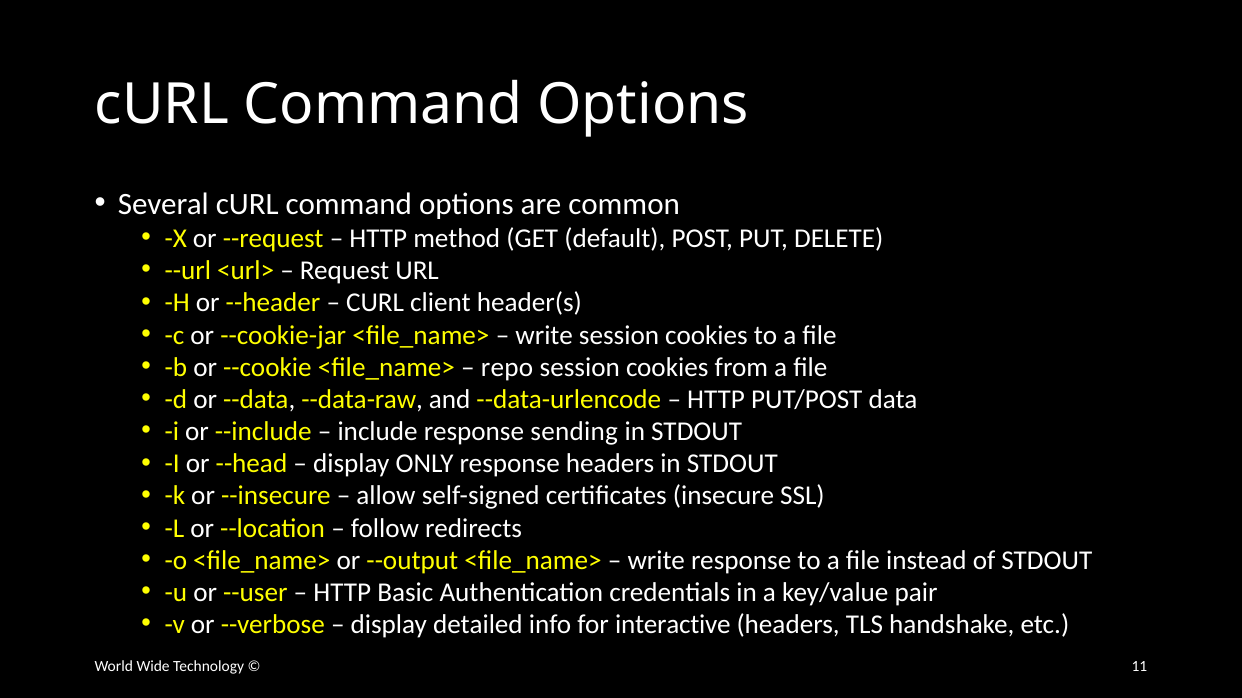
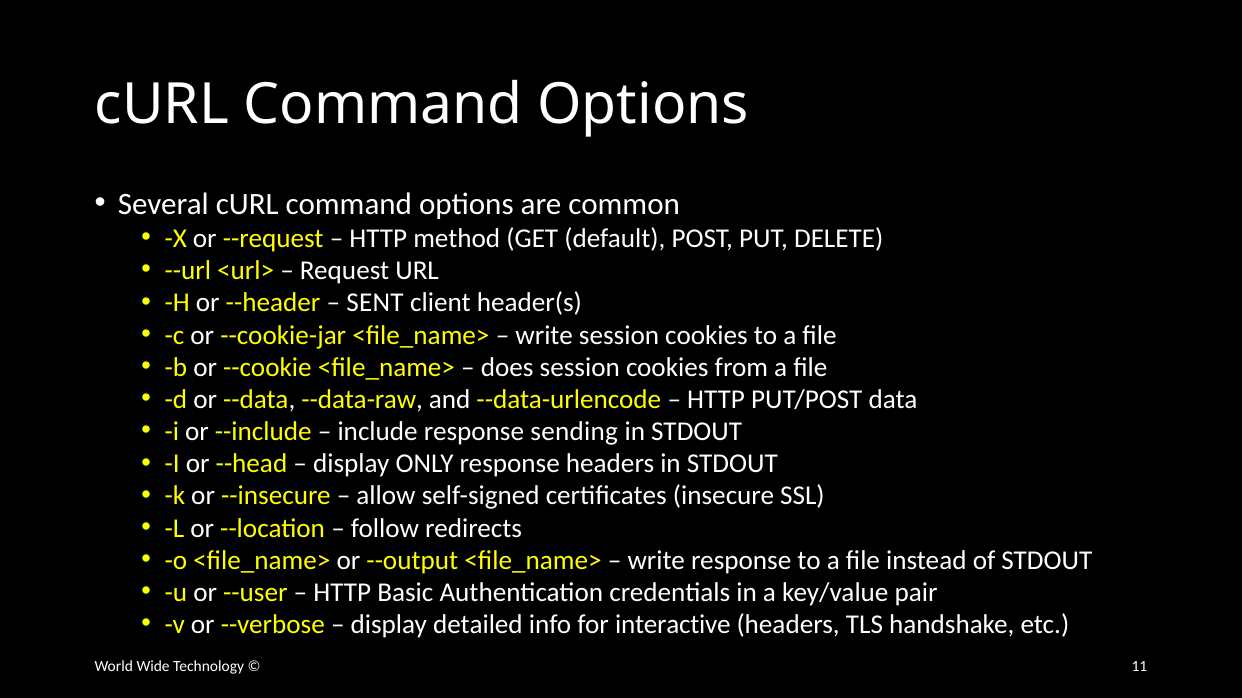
CURL at (375, 303): CURL -> SENT
repo: repo -> does
